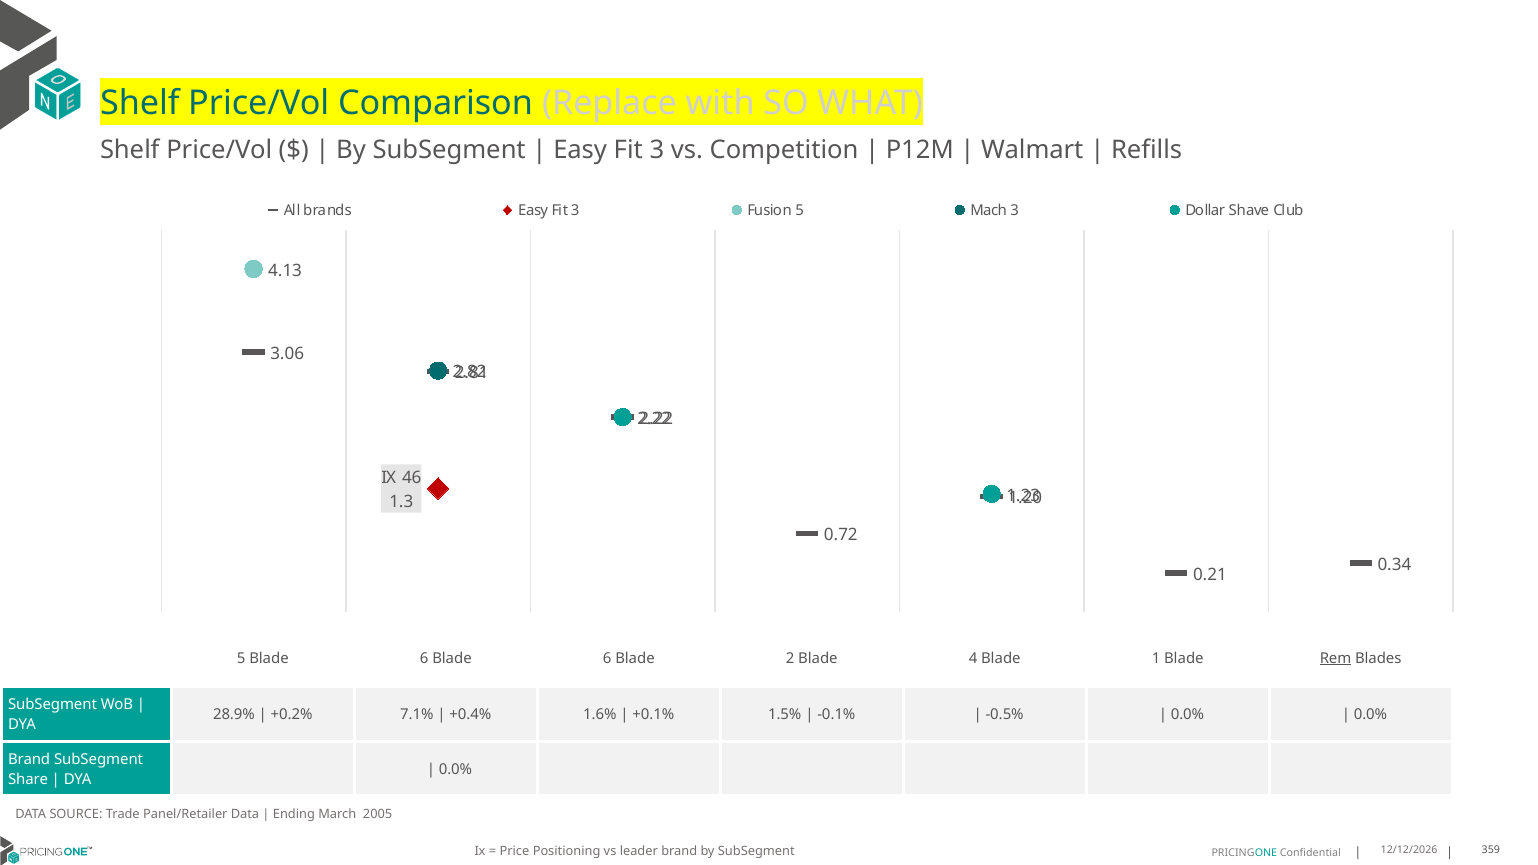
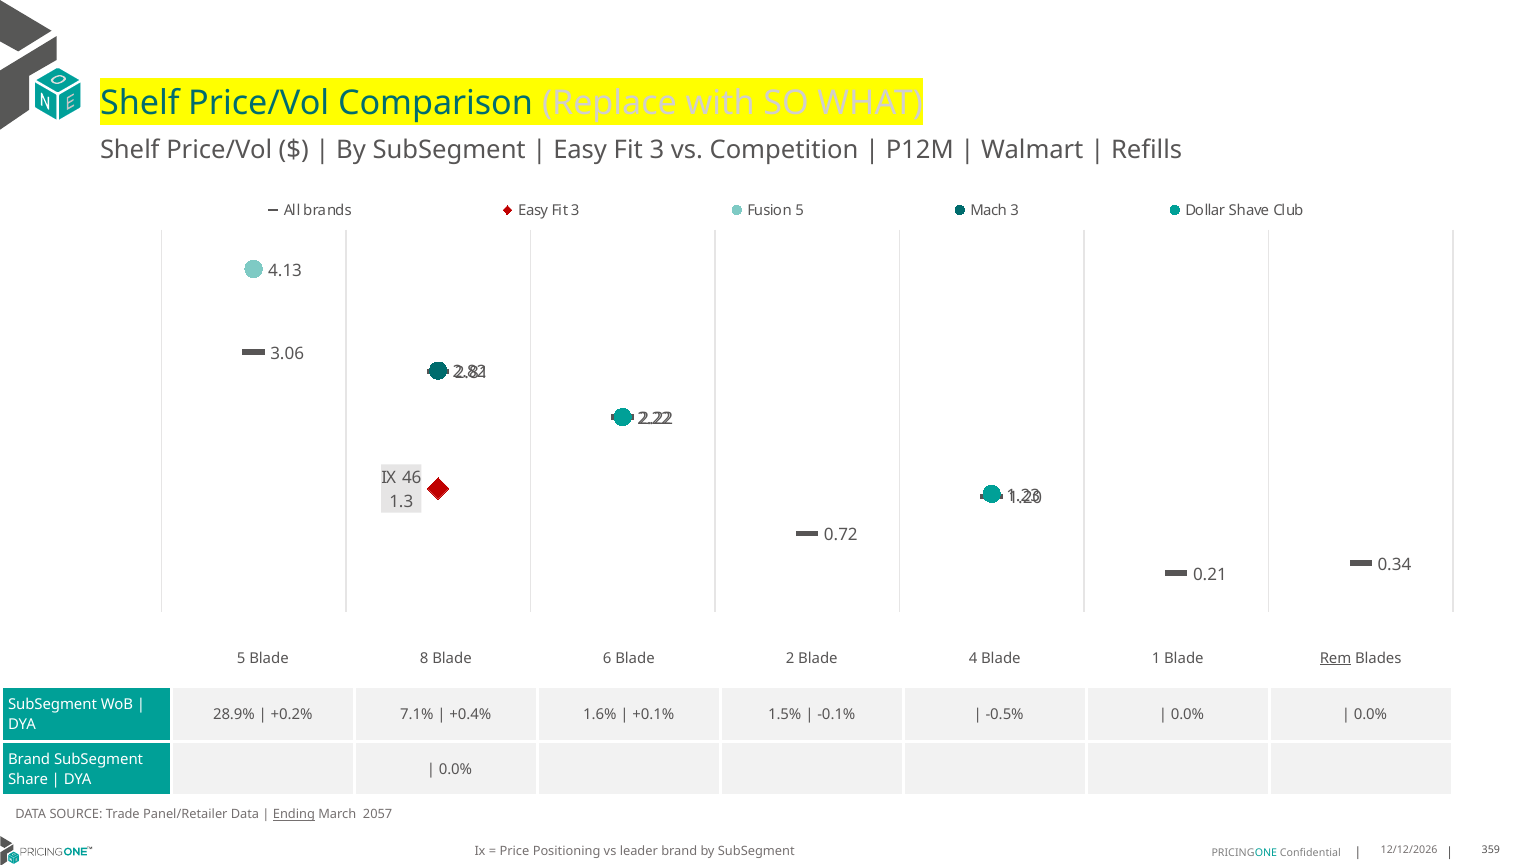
5 Blade 6: 6 -> 8
Ending underline: none -> present
2005: 2005 -> 2057
